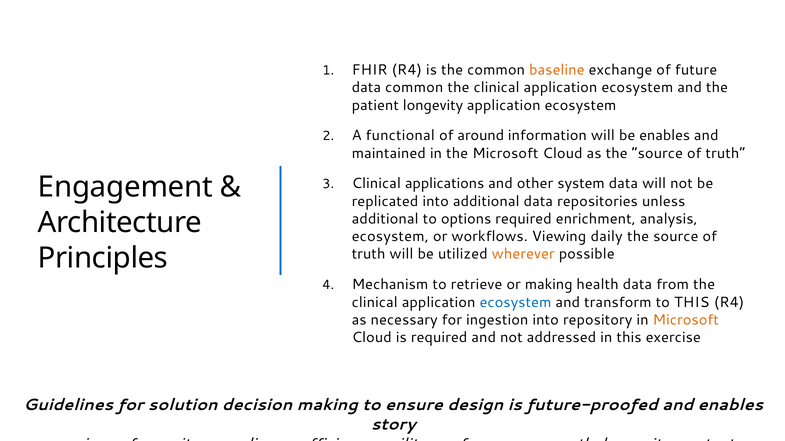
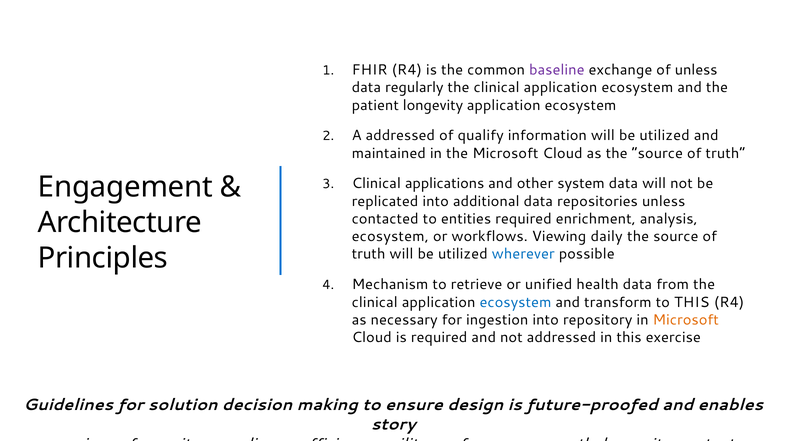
baseline colour: orange -> purple
of future: future -> unless
data common: common -> regularly
A functional: functional -> addressed
around: around -> qualify
information will be enables: enables -> utilized
additional at (385, 219): additional -> contacted
options: options -> entities
wherever colour: orange -> blue
or making: making -> unified
